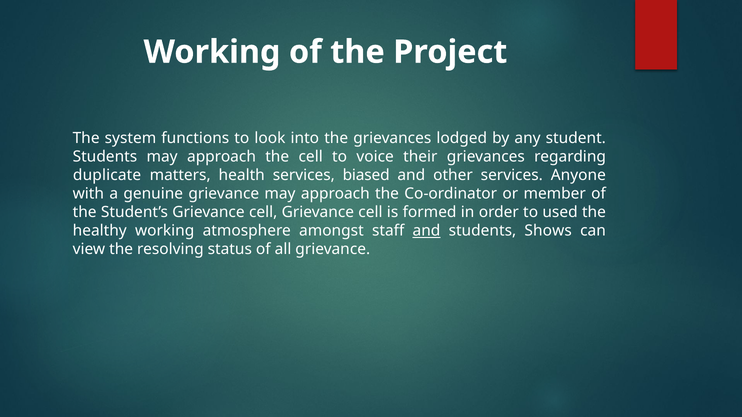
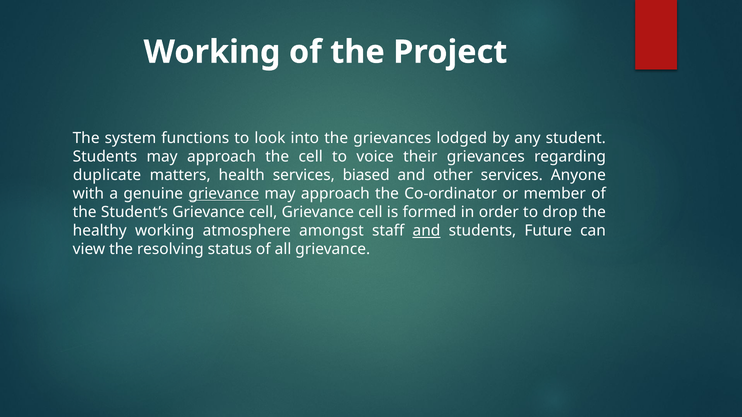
grievance at (224, 194) underline: none -> present
used: used -> drop
Shows: Shows -> Future
